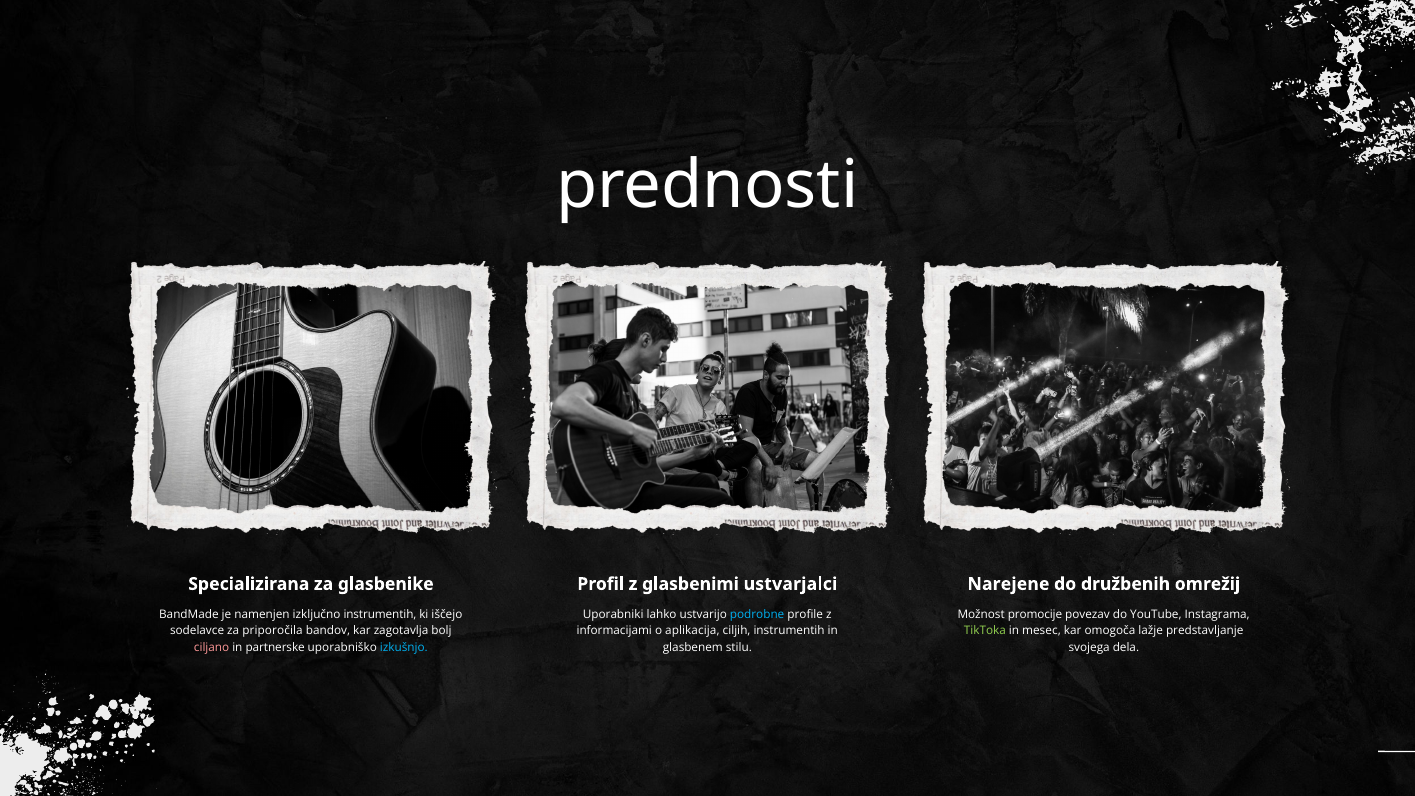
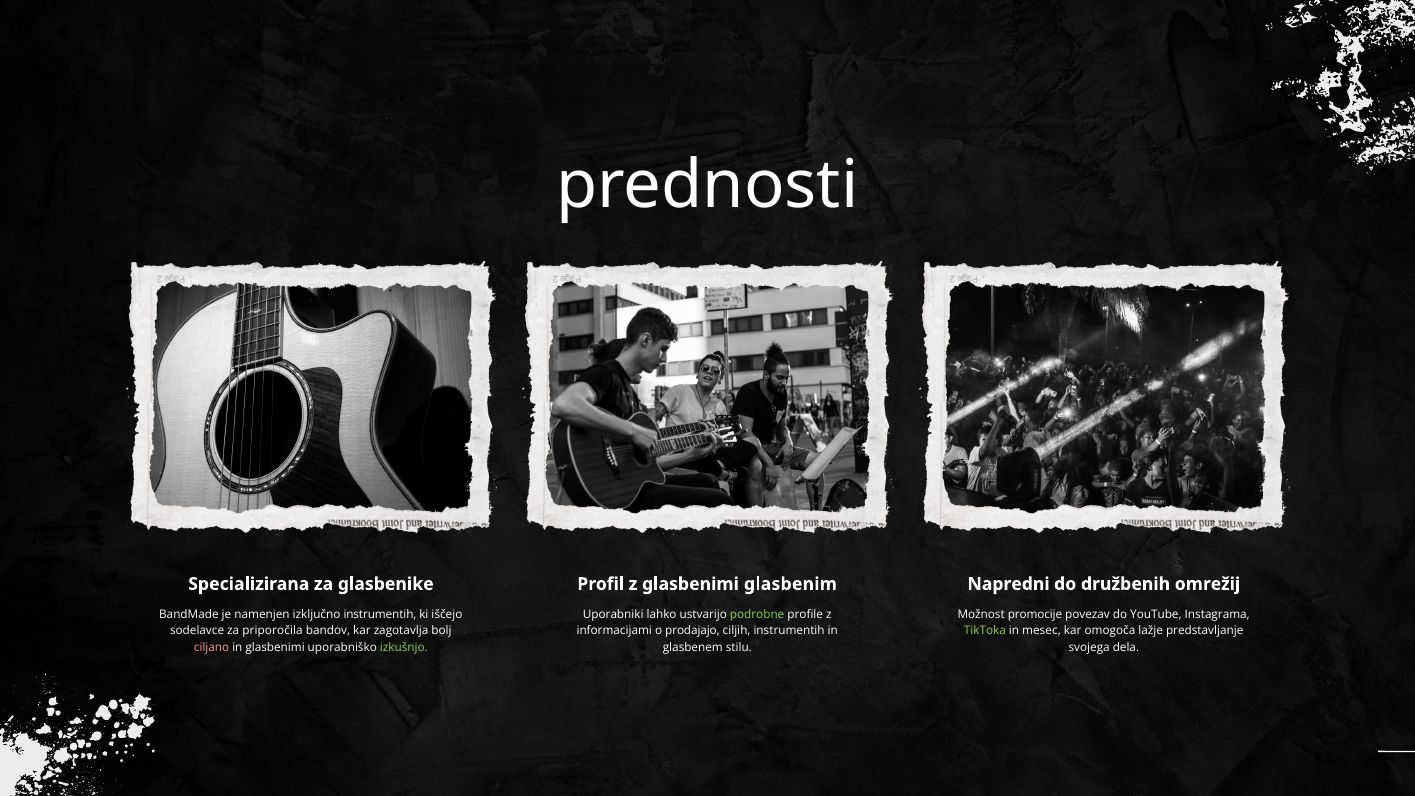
ustvarjalci: ustvarjalci -> glasbenim
Narejene: Narejene -> Napredni
podrobne colour: light blue -> light green
aplikacija: aplikacija -> prodajajo
in partnerske: partnerske -> glasbenimi
izkušnjo colour: light blue -> light green
